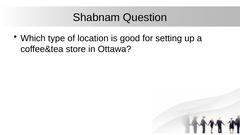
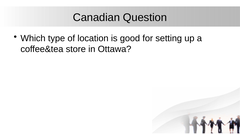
Shabnam: Shabnam -> Canadian
